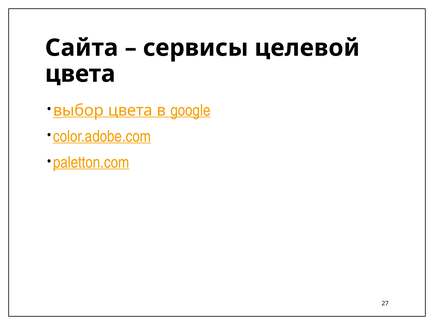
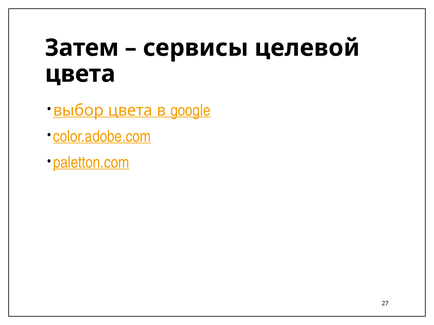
Сайта: Сайта -> Затем
